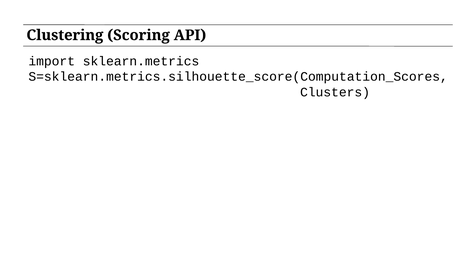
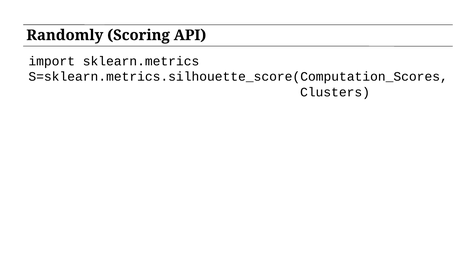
Clustering: Clustering -> Randomly
